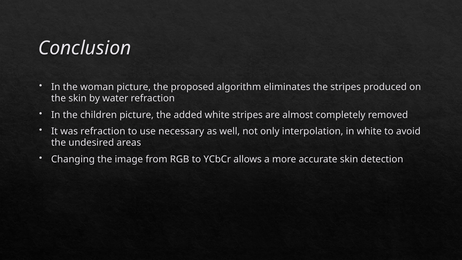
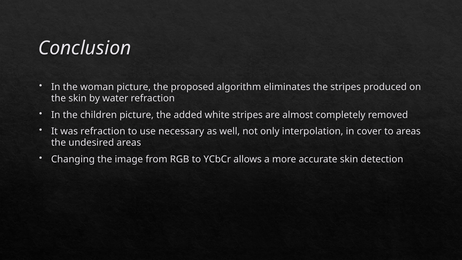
in white: white -> cover
to avoid: avoid -> areas
